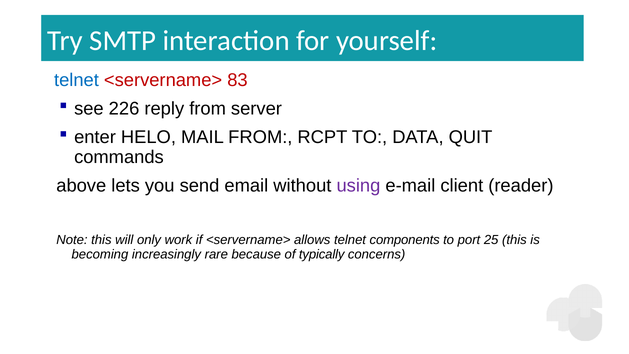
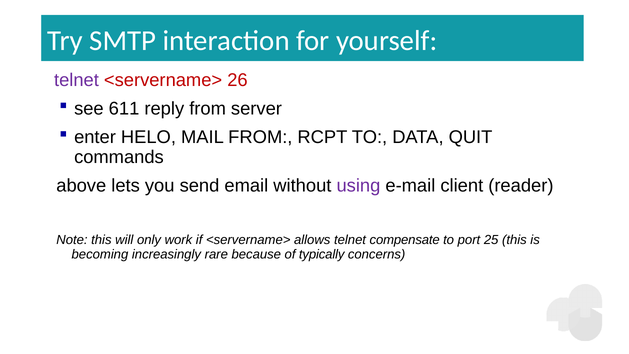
telnet at (76, 80) colour: blue -> purple
83: 83 -> 26
226: 226 -> 611
components: components -> compensate
